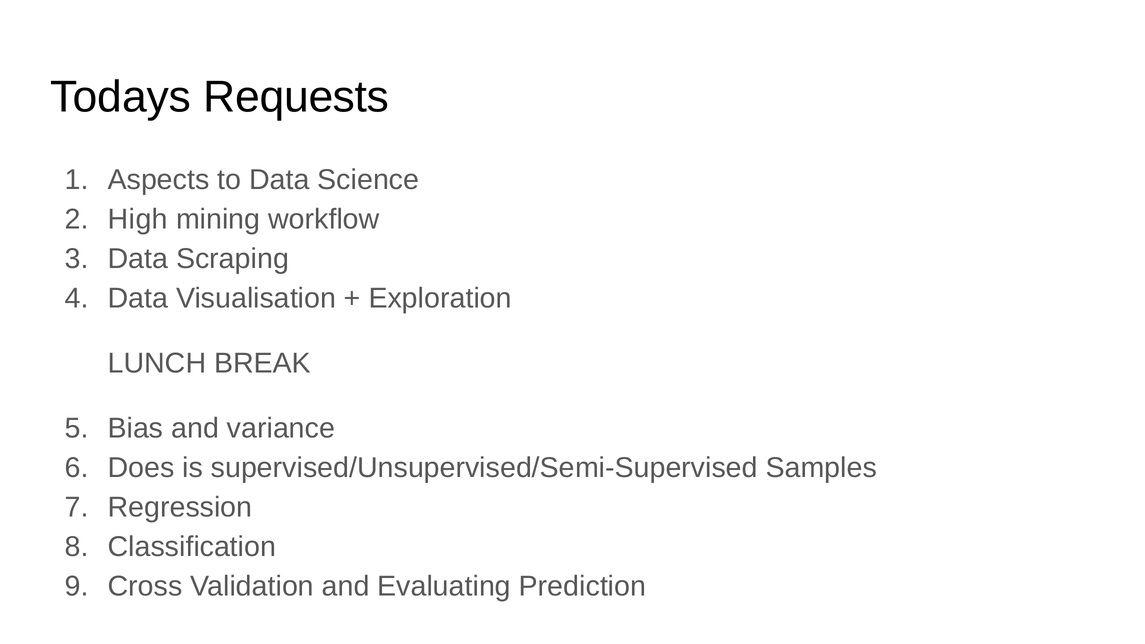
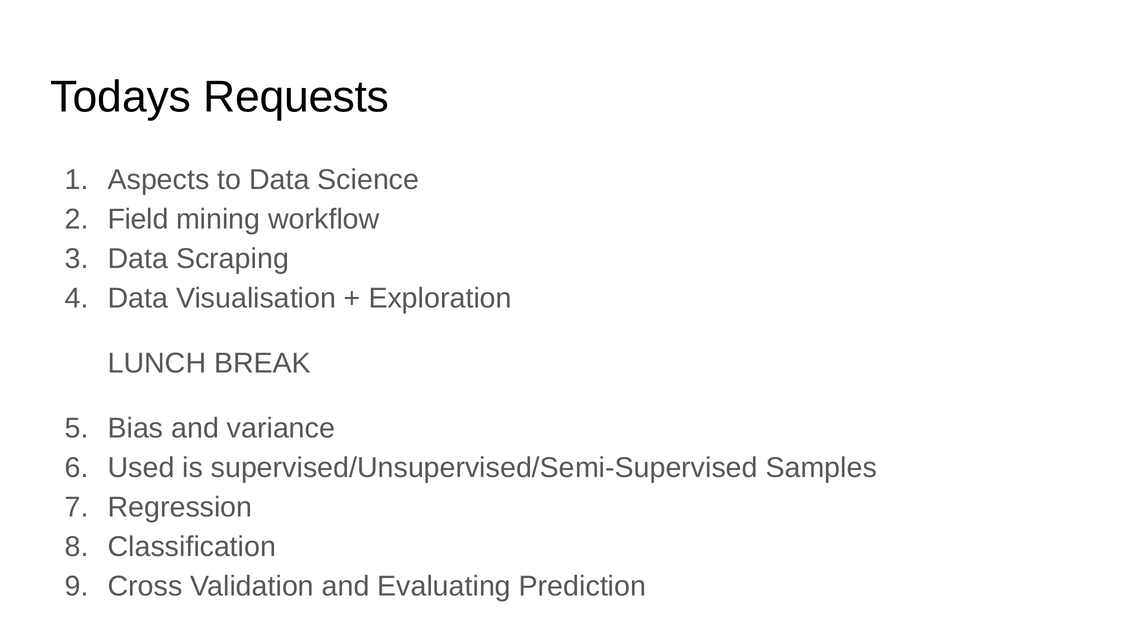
High: High -> Field
Does: Does -> Used
